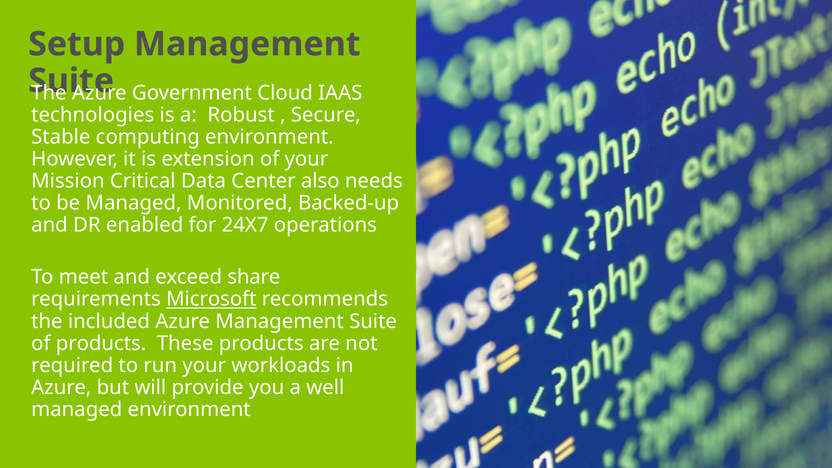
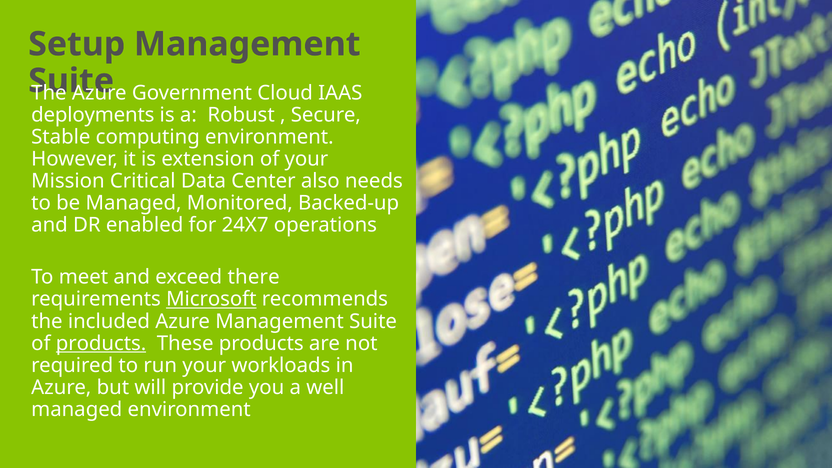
technologies: technologies -> deployments
share: share -> there
products at (101, 343) underline: none -> present
